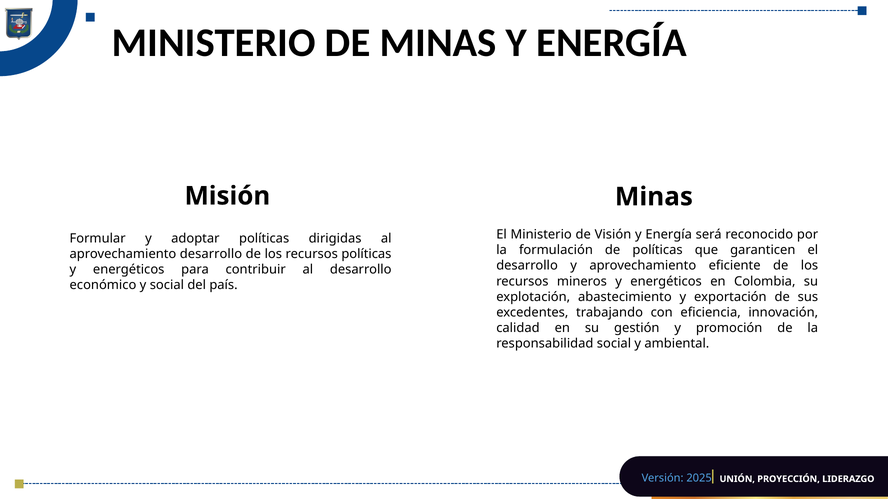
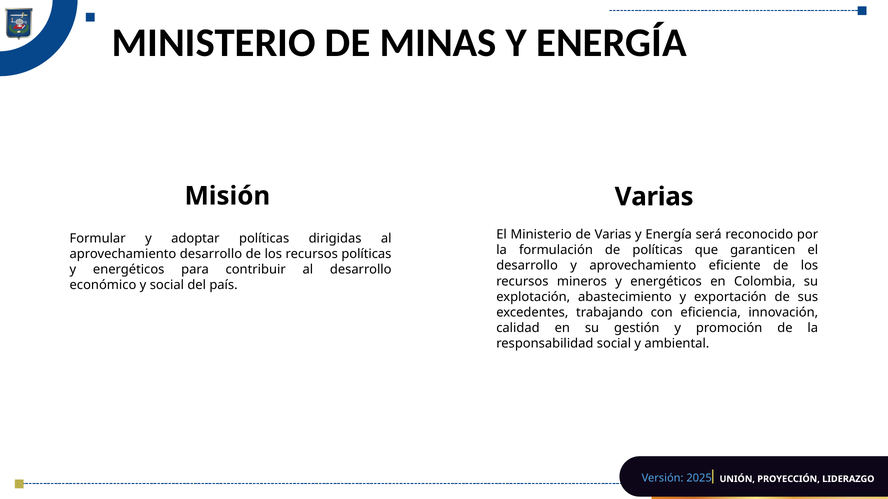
Minas at (654, 197): Minas -> Varias
de Visión: Visión -> Varias
